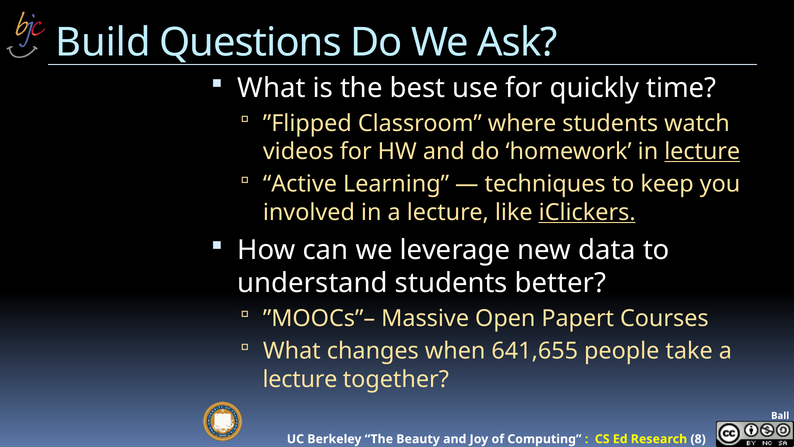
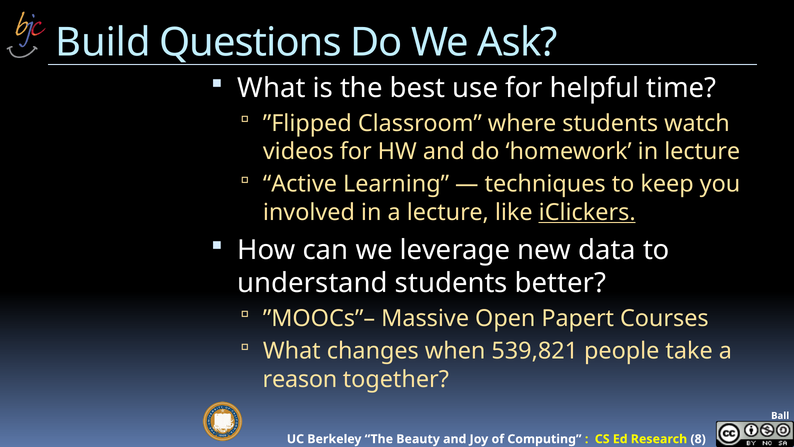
quickly: quickly -> helpful
lecture at (702, 151) underline: present -> none
641,655: 641,655 -> 539,821
lecture at (300, 379): lecture -> reason
